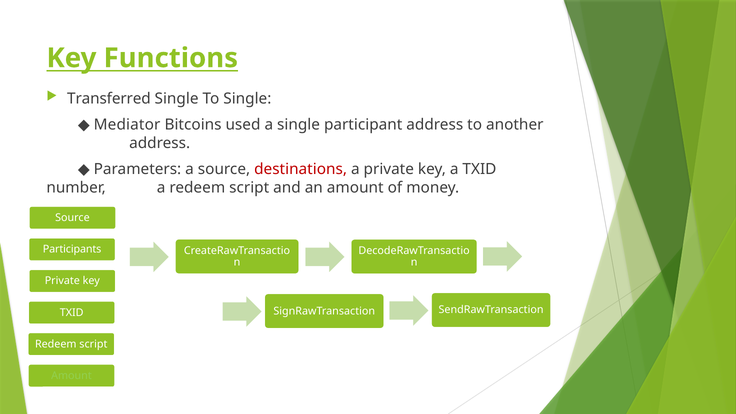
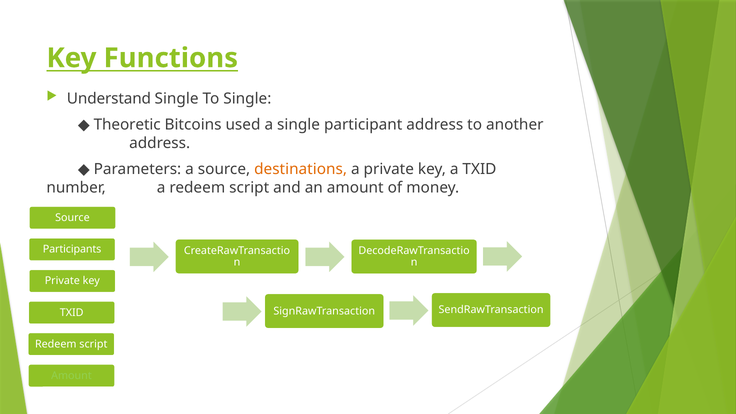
Transferred: Transferred -> Understand
Mediator: Mediator -> Theoretic
destinations colour: red -> orange
